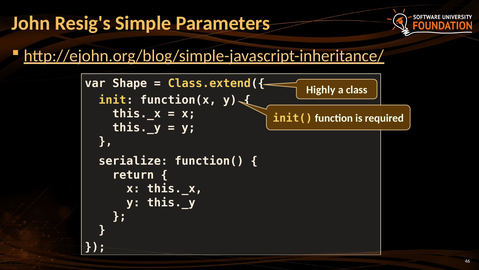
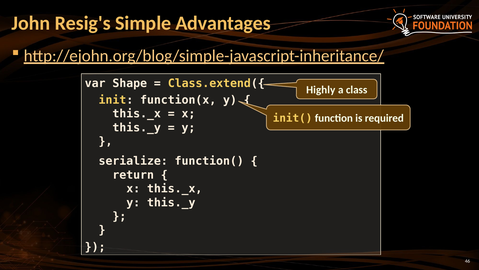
Parameters: Parameters -> Advantages
